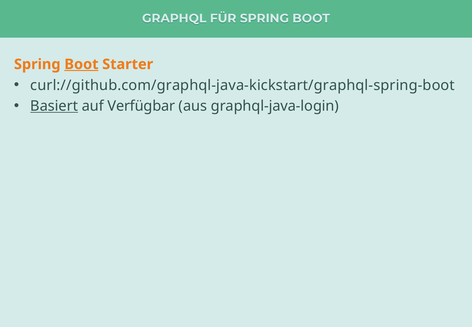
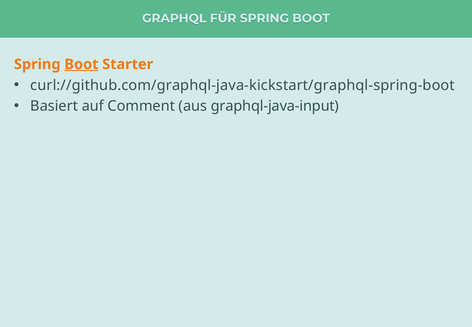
Basiert underline: present -> none
Verfügbar: Verfügbar -> Comment
graphql-java-login: graphql-java-login -> graphql-java-input
